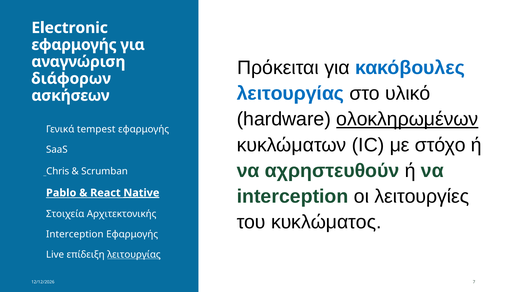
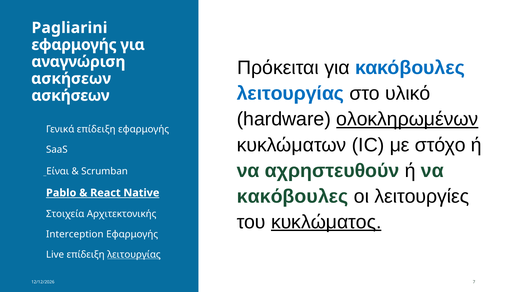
Electronic: Electronic -> Pagliarini
διάφορων at (71, 79): διάφορων -> ασκήσεων
Γενικά tempest: tempest -> επίδειξη
Chris: Chris -> Είναι
interception at (293, 197): interception -> κακόβουλες
Native underline: present -> none
κυκλώματος underline: none -> present
